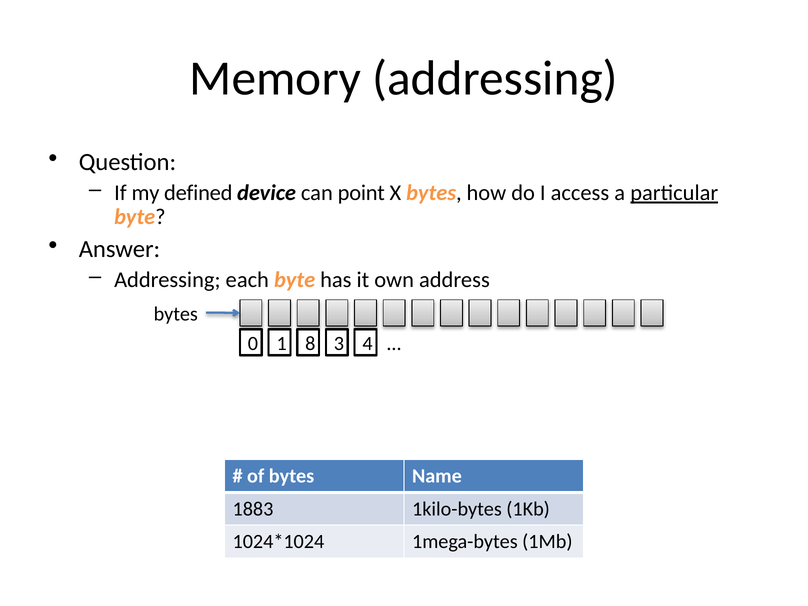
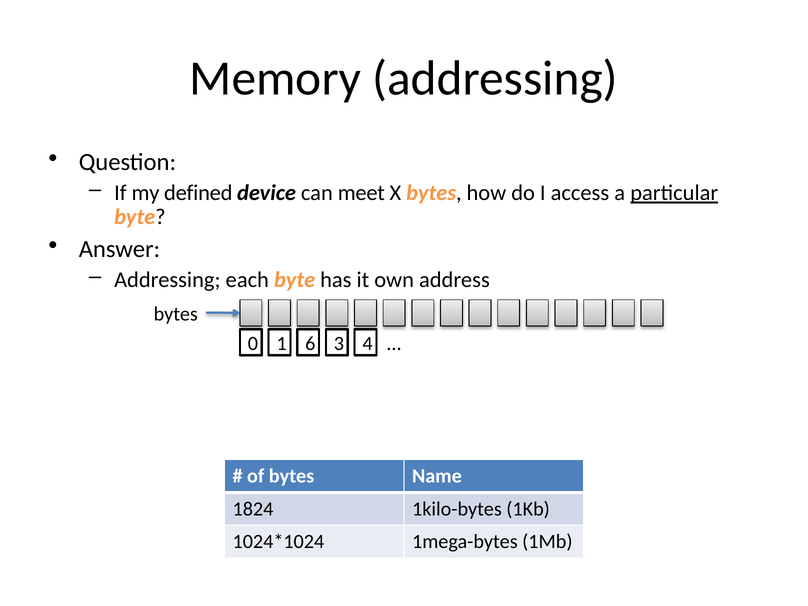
point: point -> meet
8: 8 -> 6
1883: 1883 -> 1824
